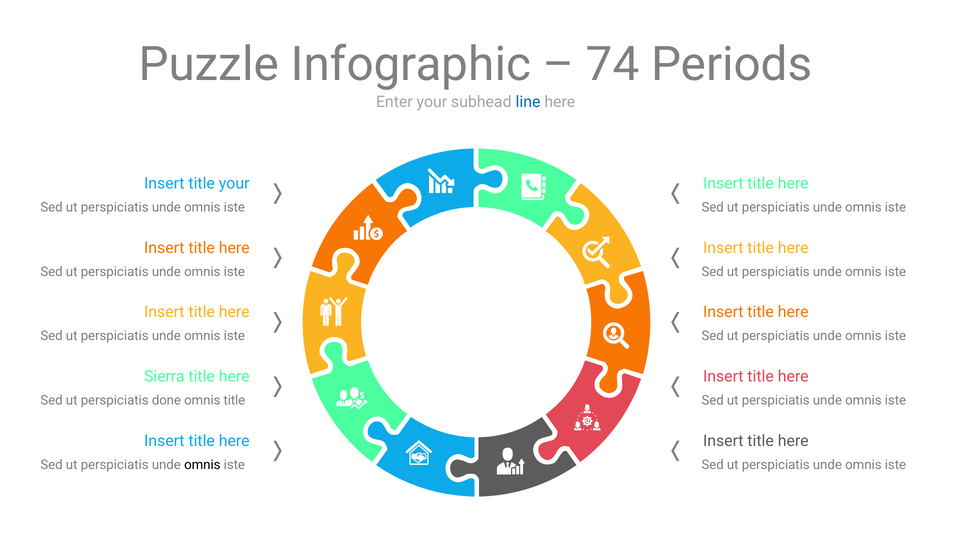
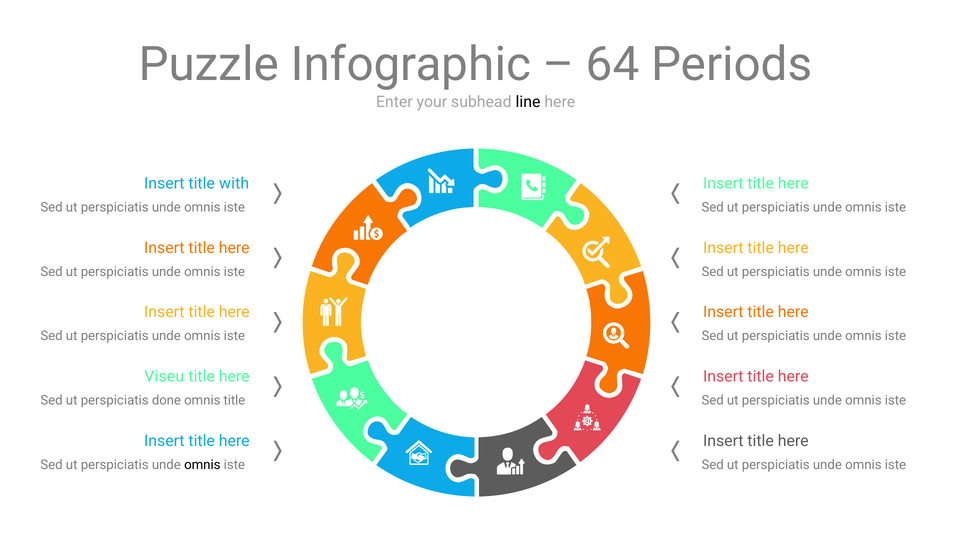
74: 74 -> 64
line colour: blue -> black
title your: your -> with
Sierra: Sierra -> Viseu
